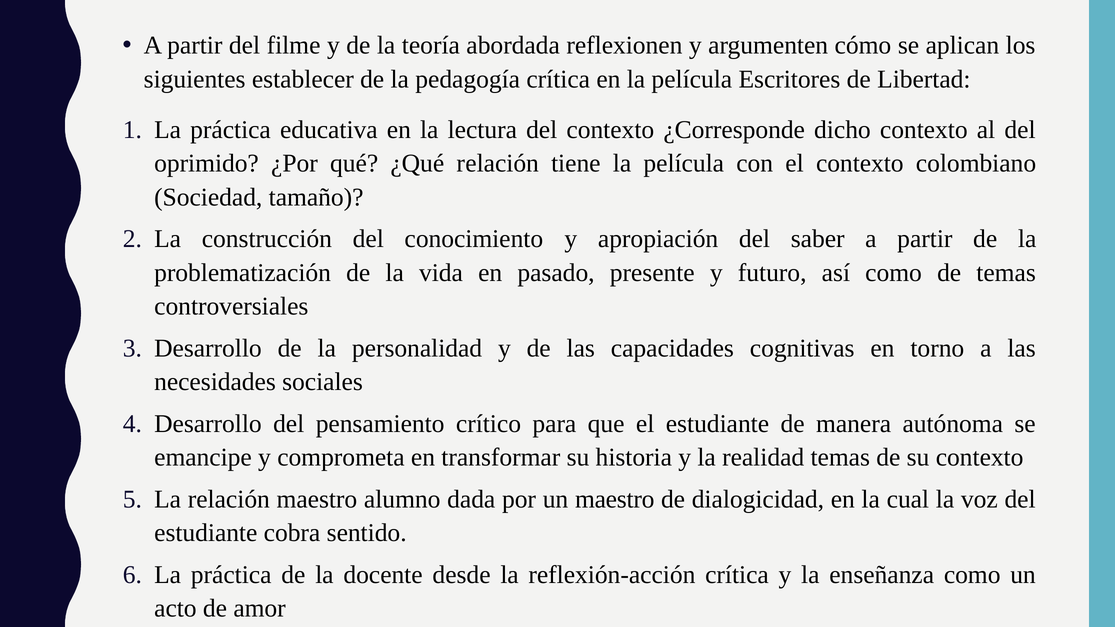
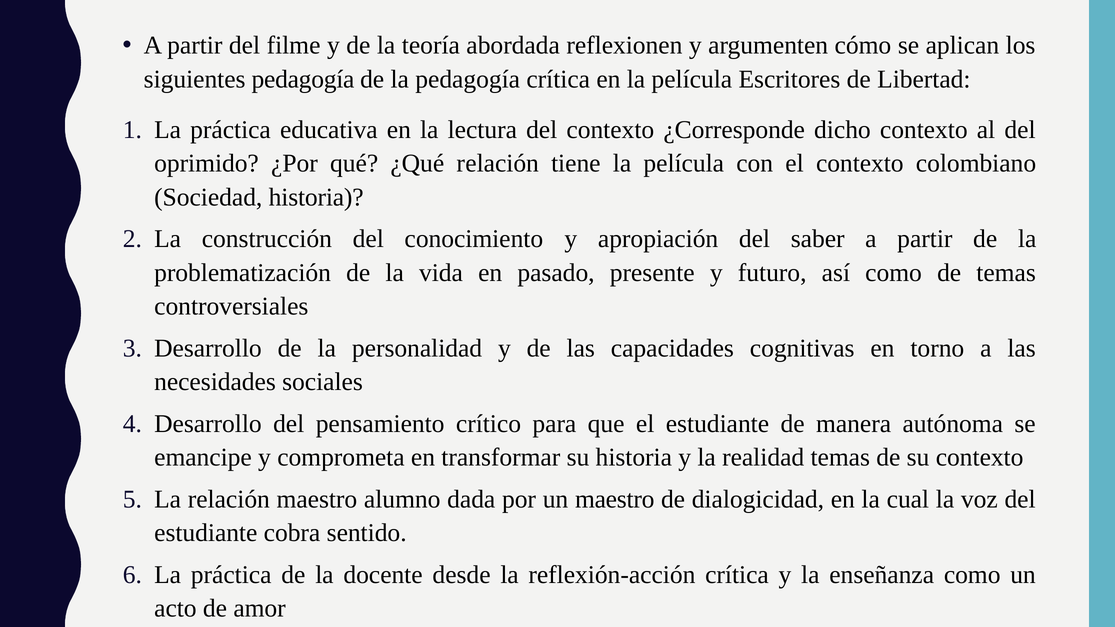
siguientes establecer: establecer -> pedagogía
Sociedad tamaño: tamaño -> historia
